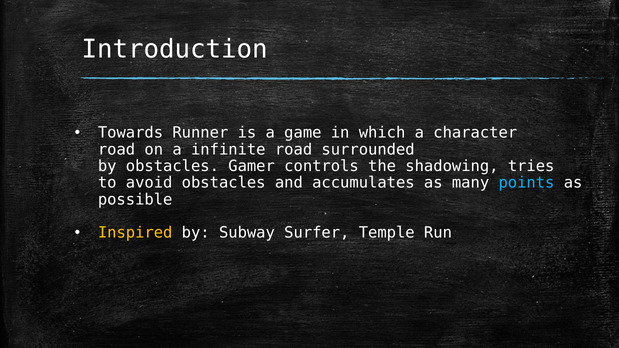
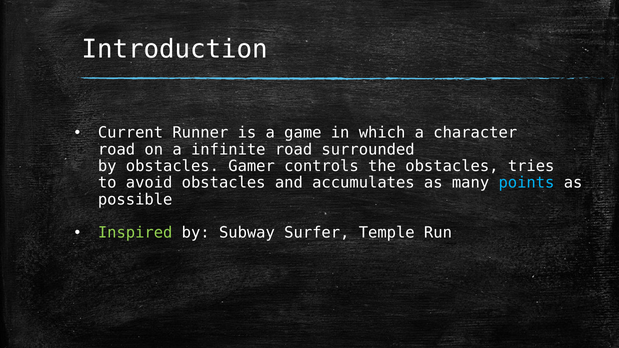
Towards: Towards -> Current
the shadowing: shadowing -> obstacles
Inspired colour: yellow -> light green
